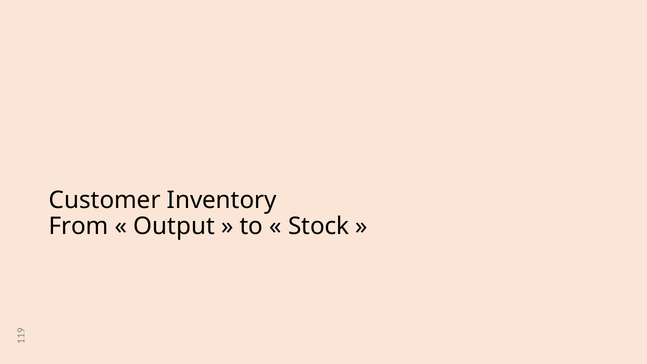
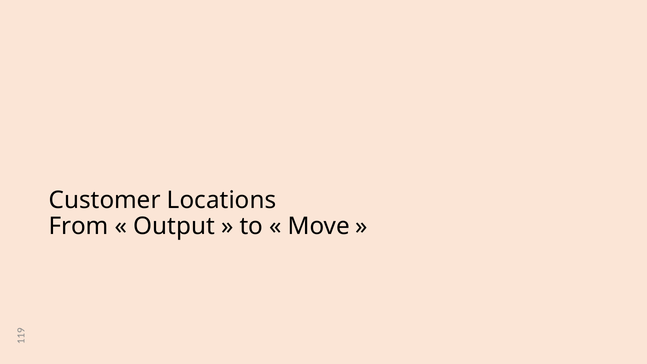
Inventory: Inventory -> Locations
Stock: Stock -> Move
